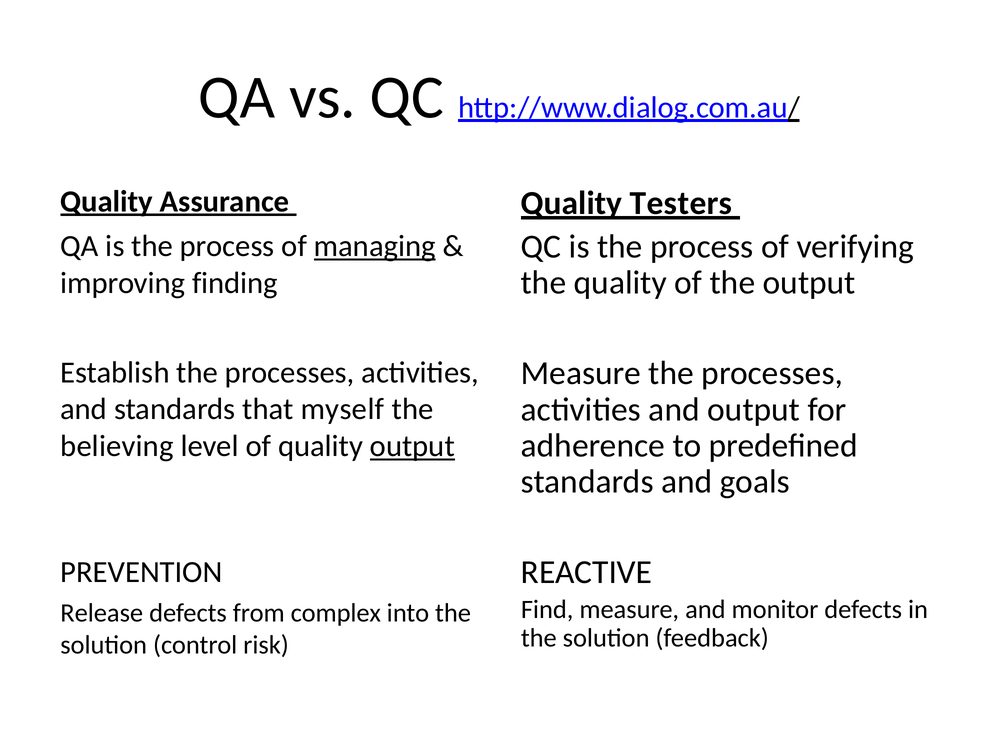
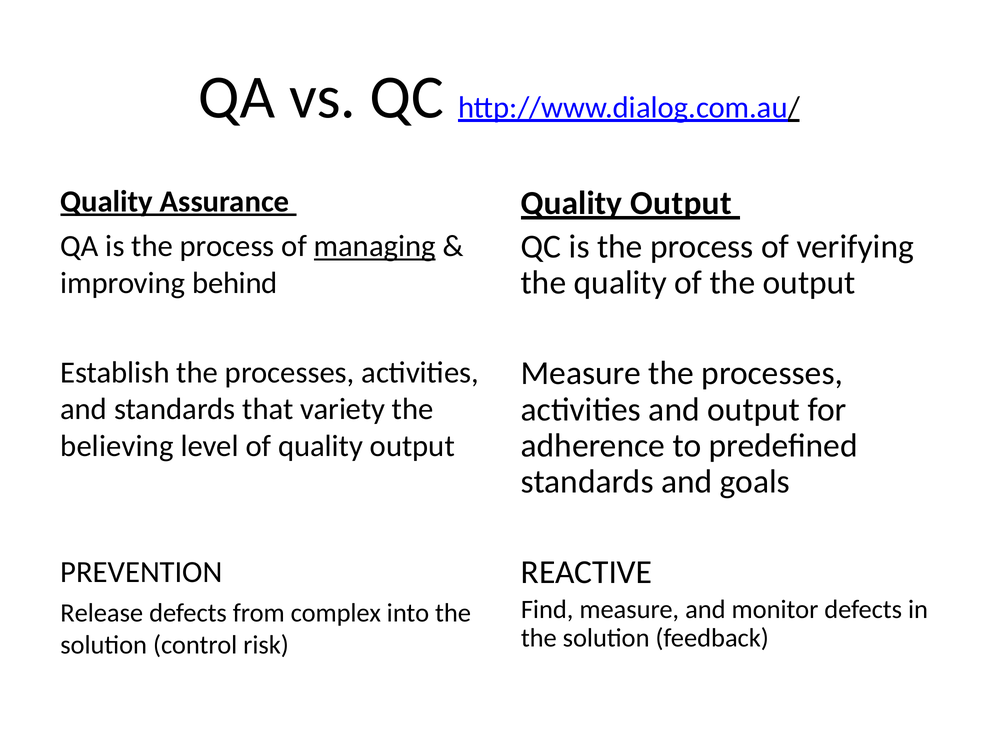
Testers at (681, 203): Testers -> Output
finding: finding -> behind
myself: myself -> variety
output at (412, 446) underline: present -> none
